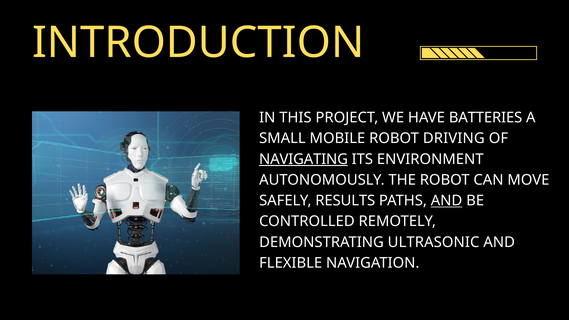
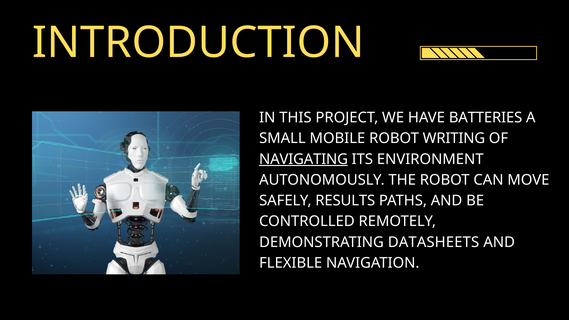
DRIVING: DRIVING -> WRITING
AND at (447, 201) underline: present -> none
ULTRASONIC: ULTRASONIC -> DATASHEETS
